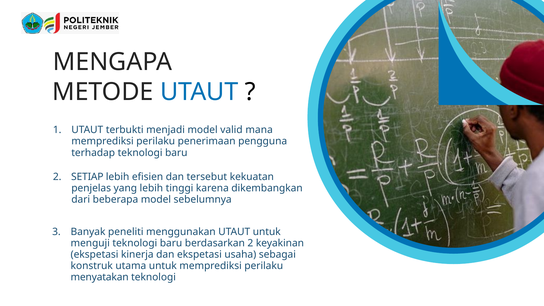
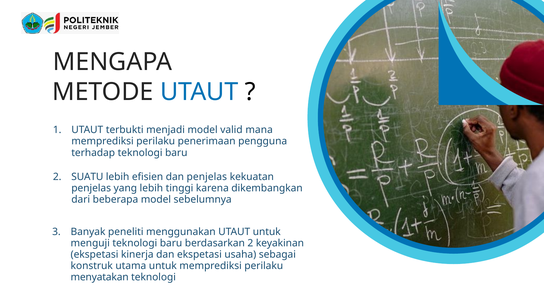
SETIAP: SETIAP -> SUATU
dan tersebut: tersebut -> penjelas
